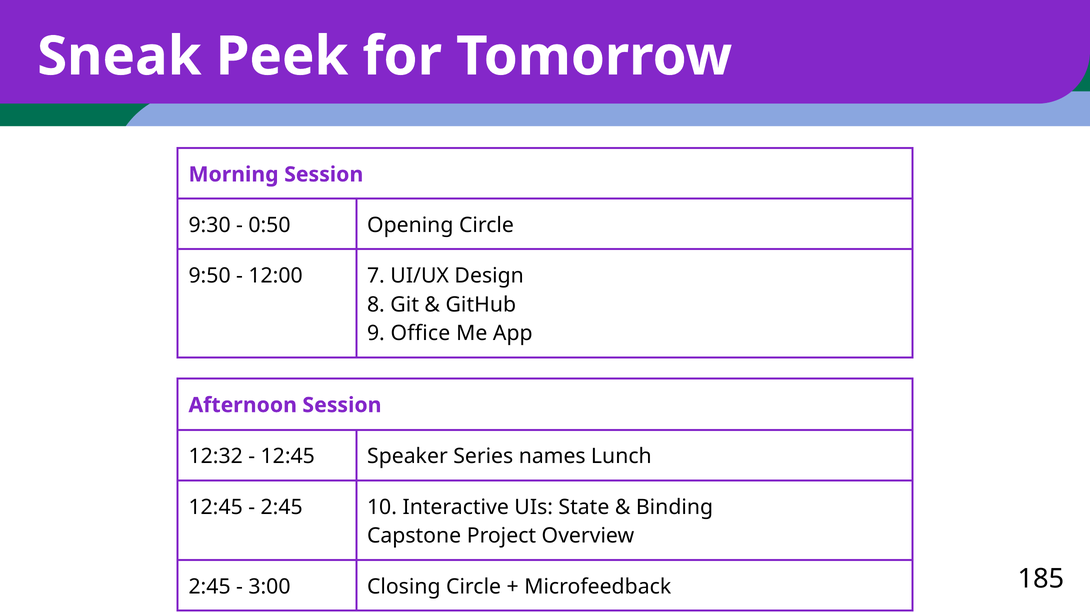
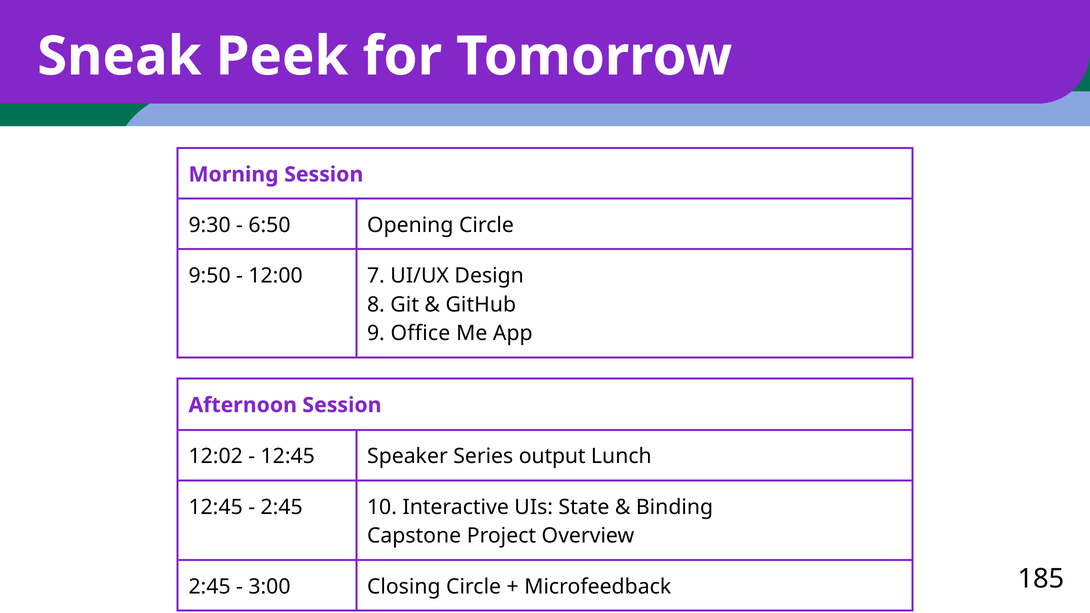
0:50: 0:50 -> 6:50
12:32: 12:32 -> 12:02
names: names -> output
